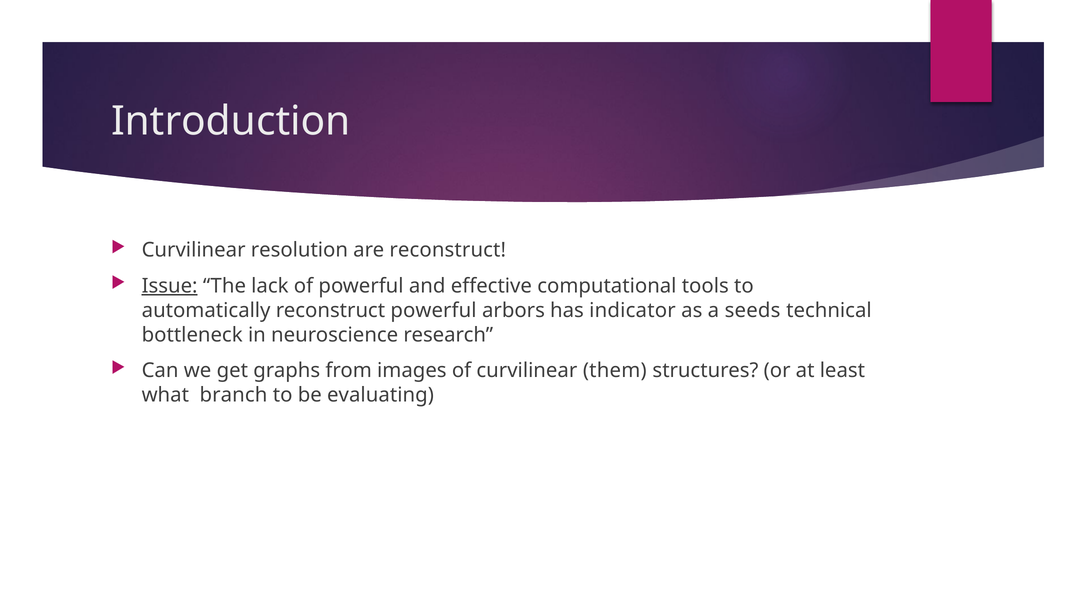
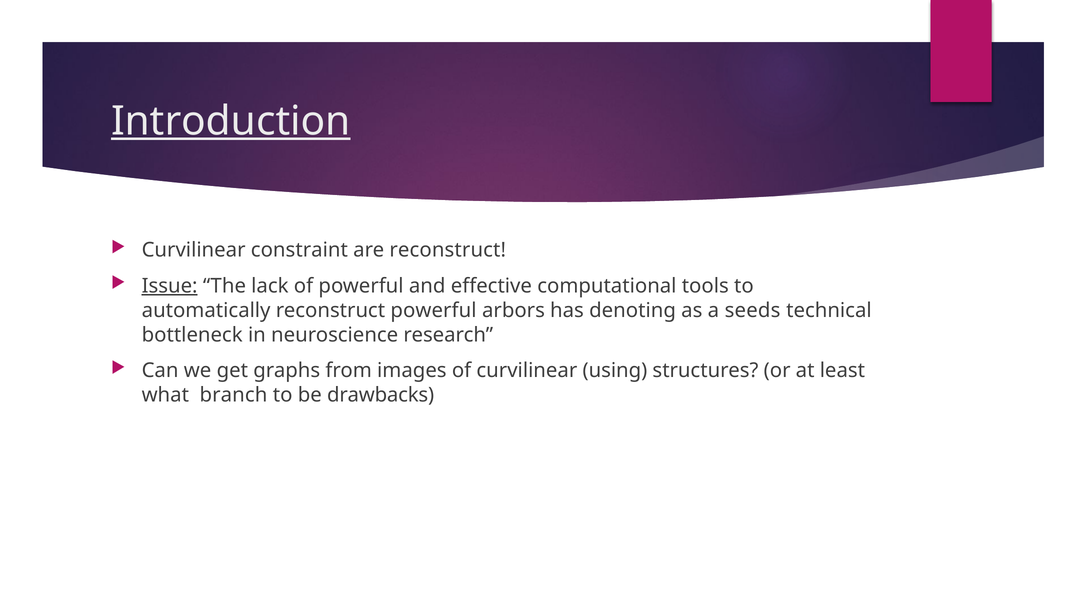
Introduction underline: none -> present
resolution: resolution -> constraint
indicator: indicator -> denoting
them: them -> using
evaluating: evaluating -> drawbacks
